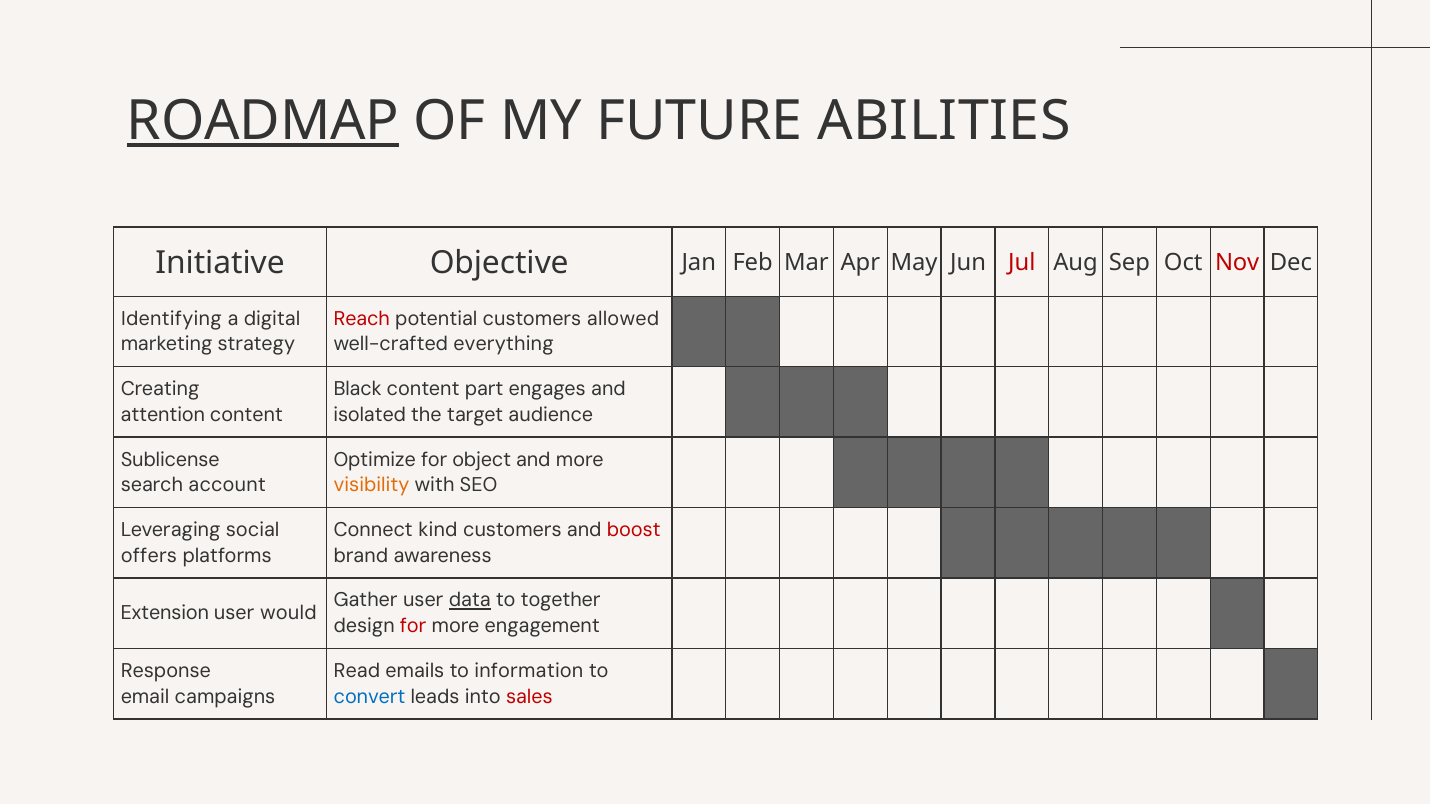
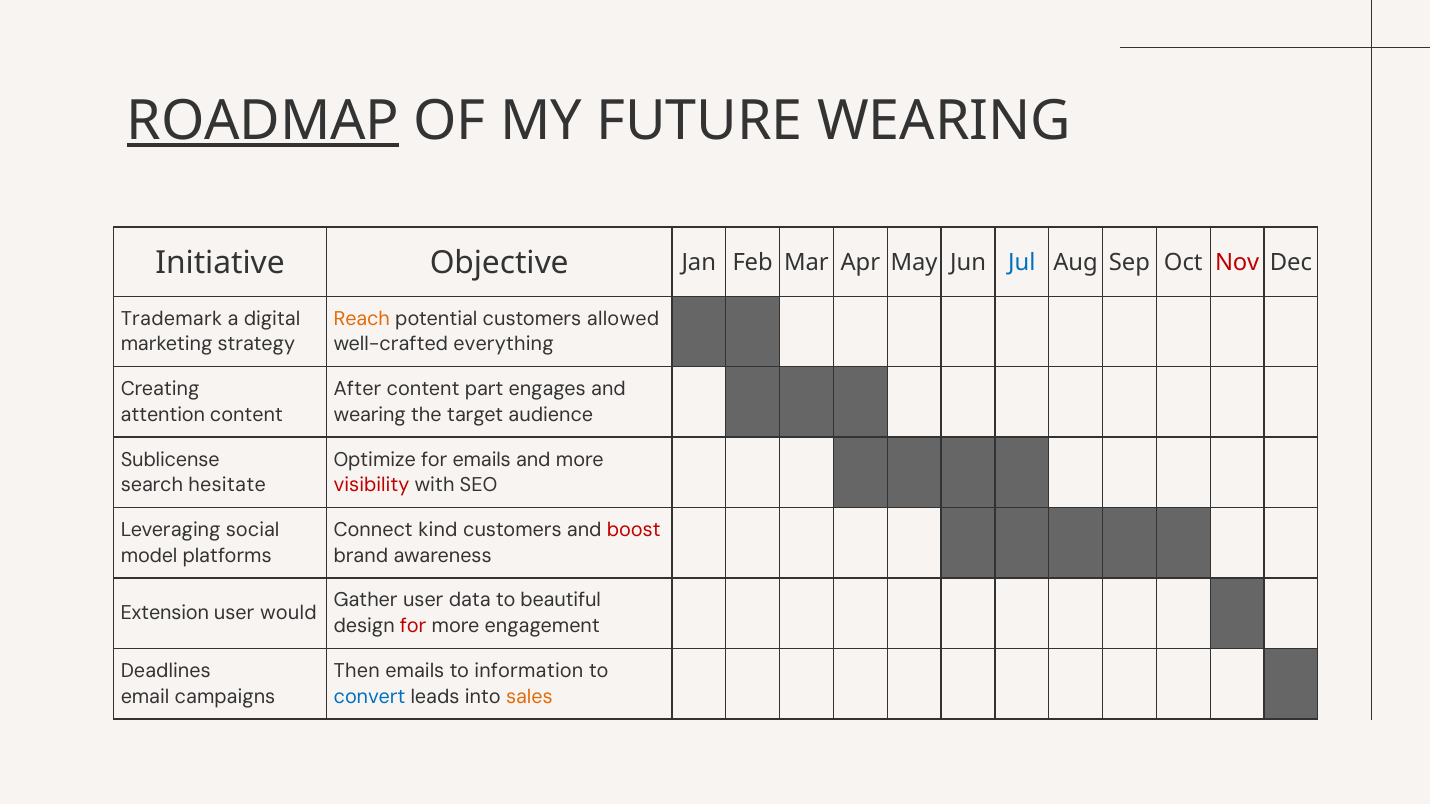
FUTURE ABILITIES: ABILITIES -> WEARING
Jul colour: red -> blue
Identifying: Identifying -> Trademark
Reach colour: red -> orange
Black: Black -> After
isolated at (370, 415): isolated -> wearing
for object: object -> emails
account: account -> hesitate
visibility colour: orange -> red
offers: offers -> model
data underline: present -> none
together: together -> beautiful
Response: Response -> Deadlines
Read: Read -> Then
sales colour: red -> orange
